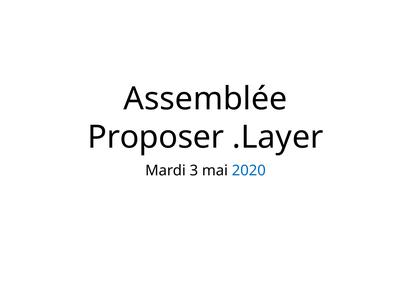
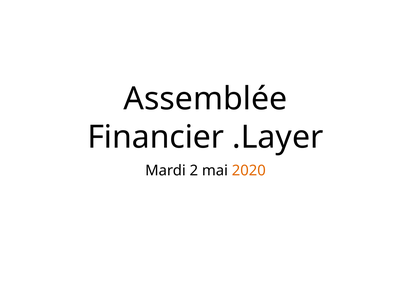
Proposer: Proposer -> Financier
3: 3 -> 2
2020 colour: blue -> orange
